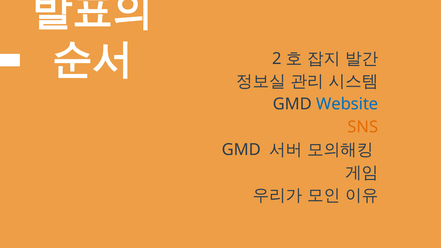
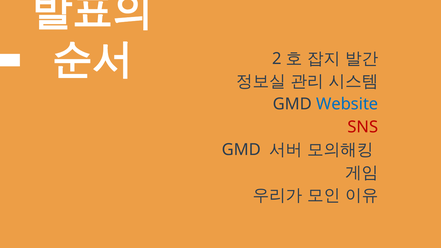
SNS colour: orange -> red
